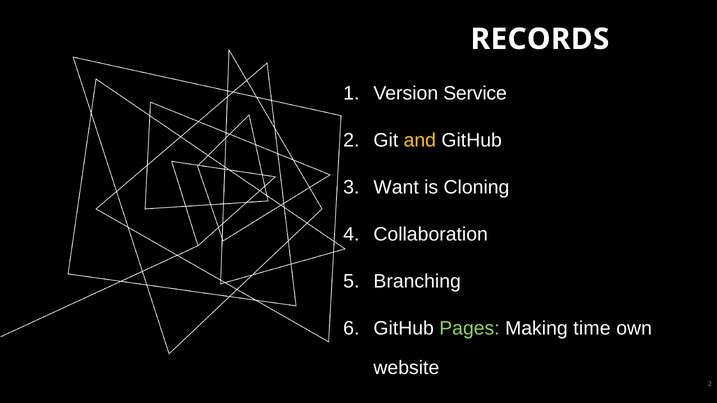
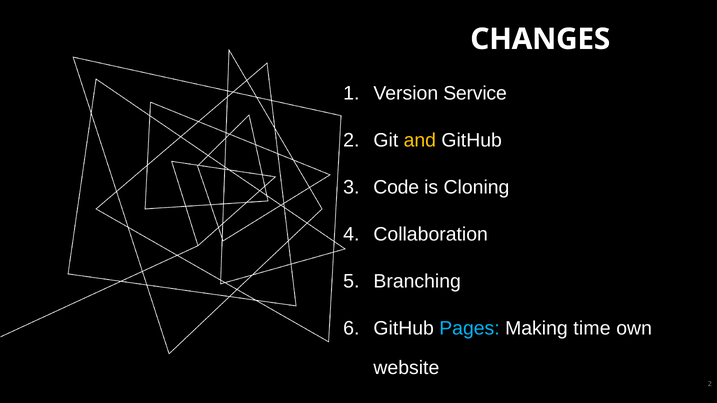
RECORDS: RECORDS -> CHANGES
Want: Want -> Code
Pages colour: light green -> light blue
